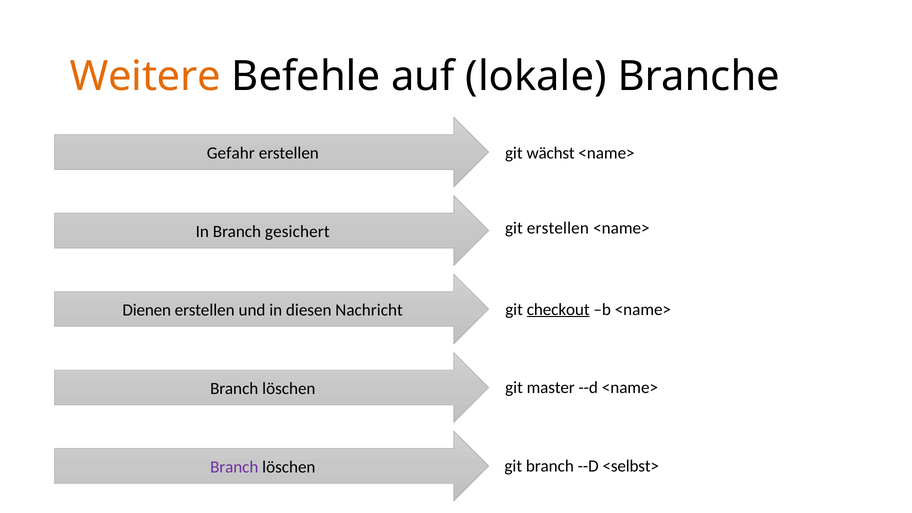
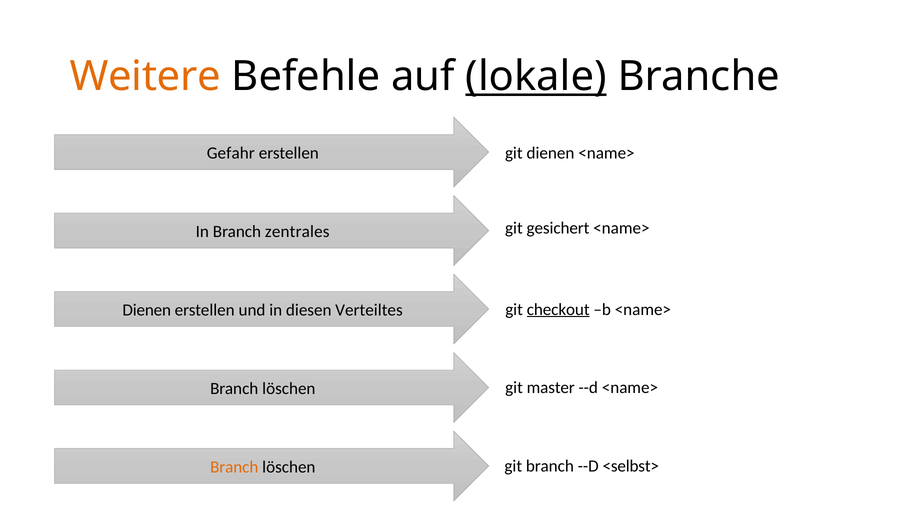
lokale underline: none -> present
git wächst: wächst -> dienen
gesichert: gesichert -> zentrales
git erstellen: erstellen -> gesichert
Nachricht: Nachricht -> Verteiltes
Branch at (234, 467) colour: purple -> orange
